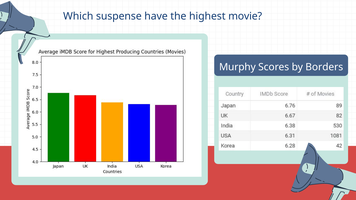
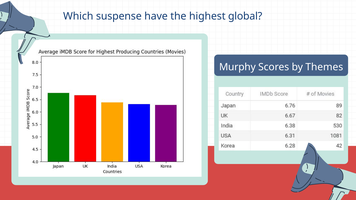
movie: movie -> global
Borders: Borders -> Themes
